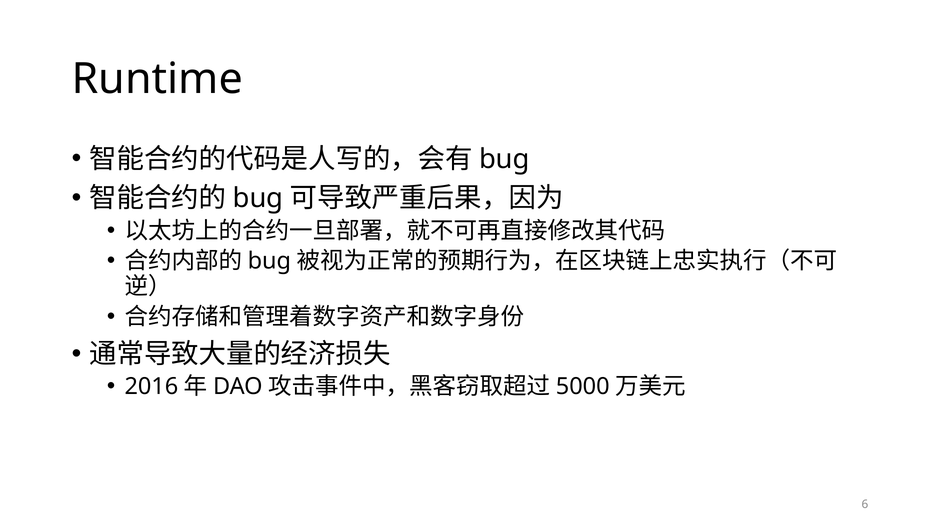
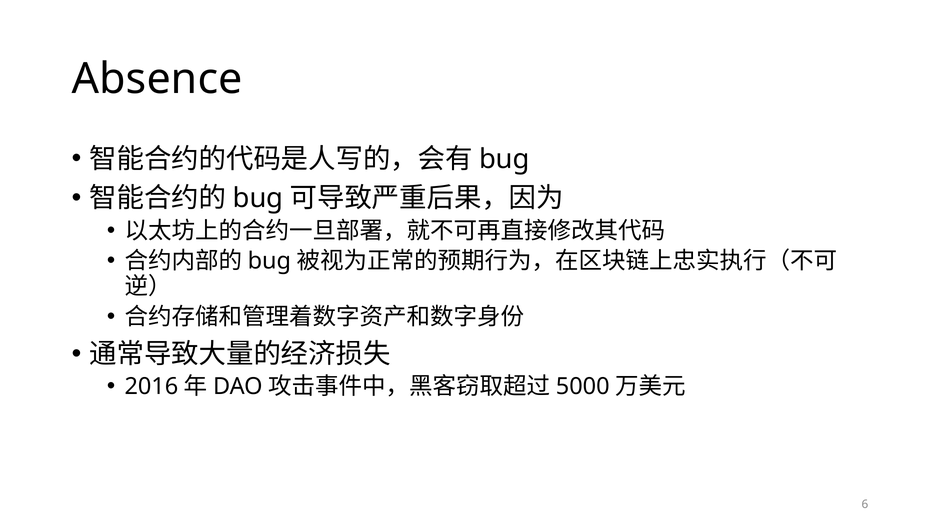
Runtime: Runtime -> Absence
